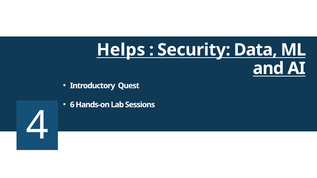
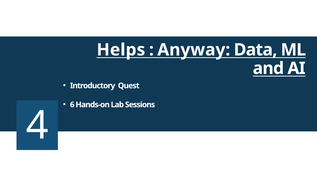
Security: Security -> Anyway
